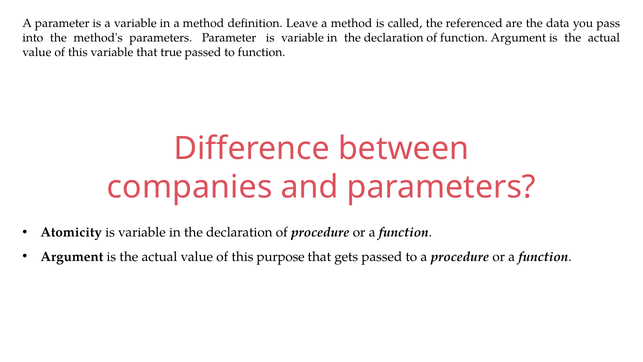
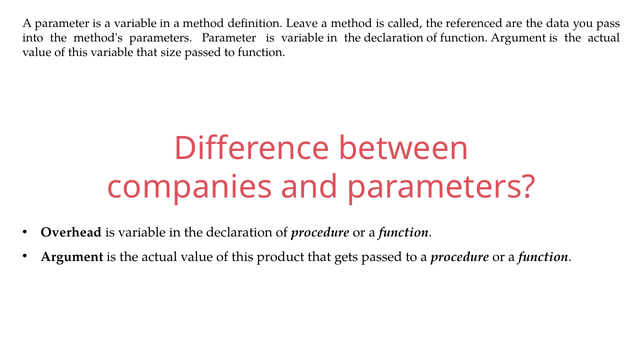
true: true -> size
Atomicity: Atomicity -> Overhead
purpose: purpose -> product
